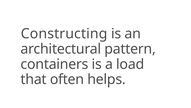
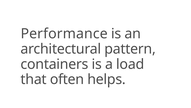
Constructing: Constructing -> Performance
